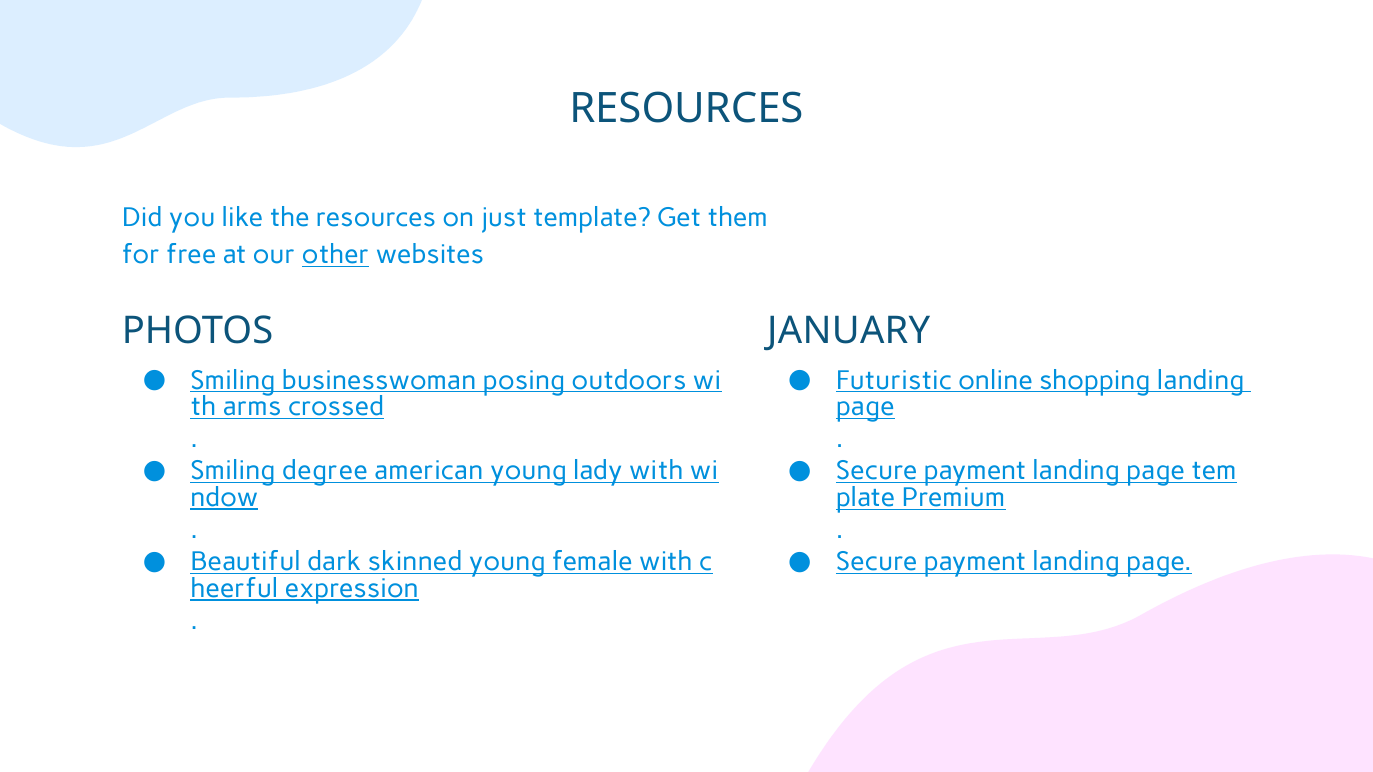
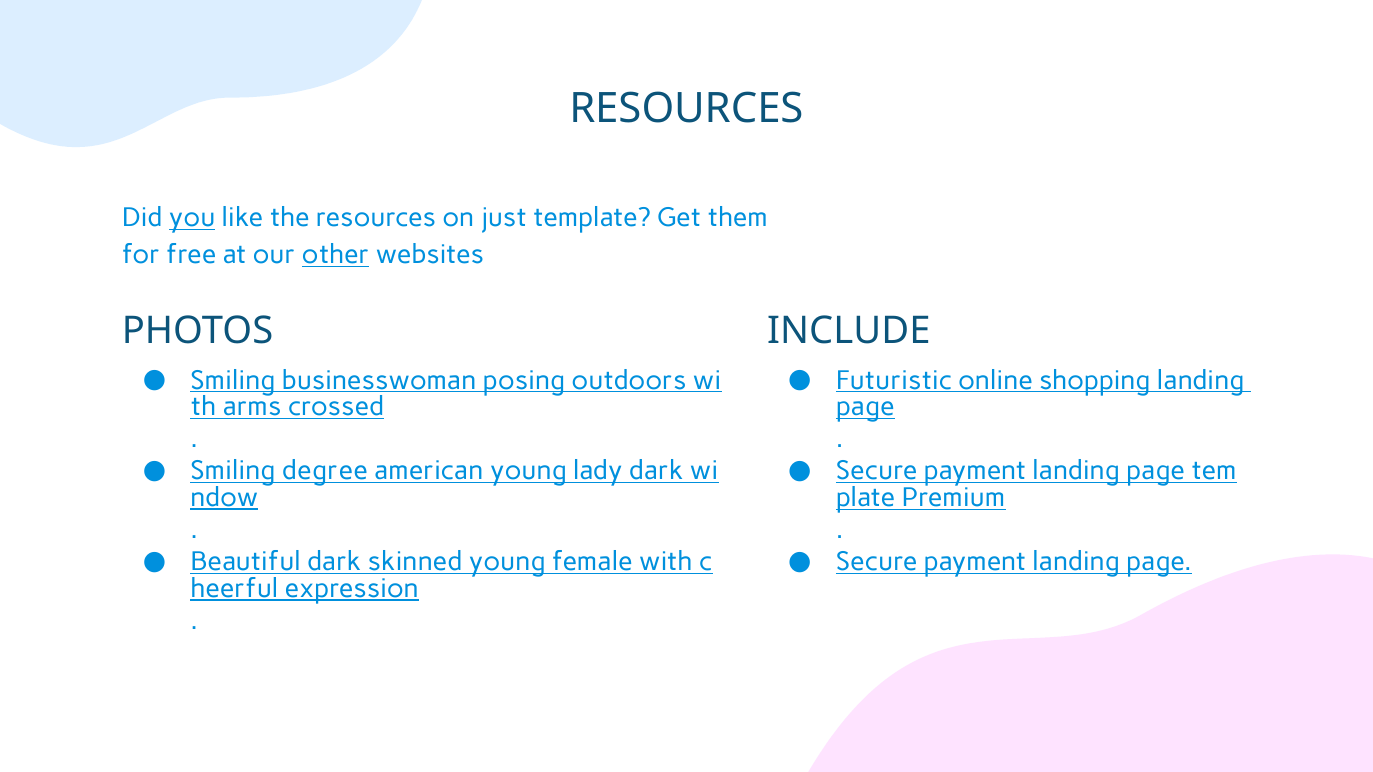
you underline: none -> present
JANUARY: JANUARY -> INCLUDE
lady with: with -> dark
